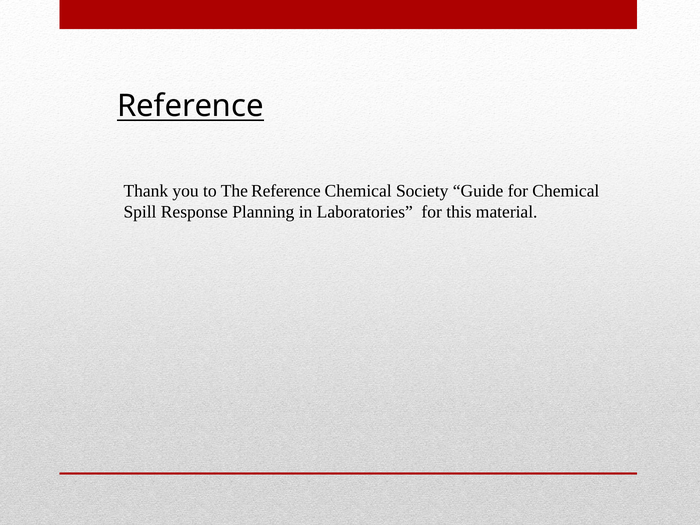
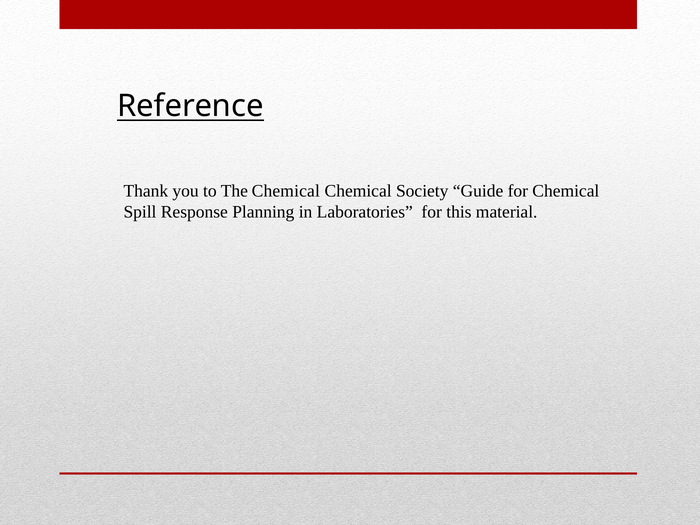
The Reference: Reference -> Chemical
